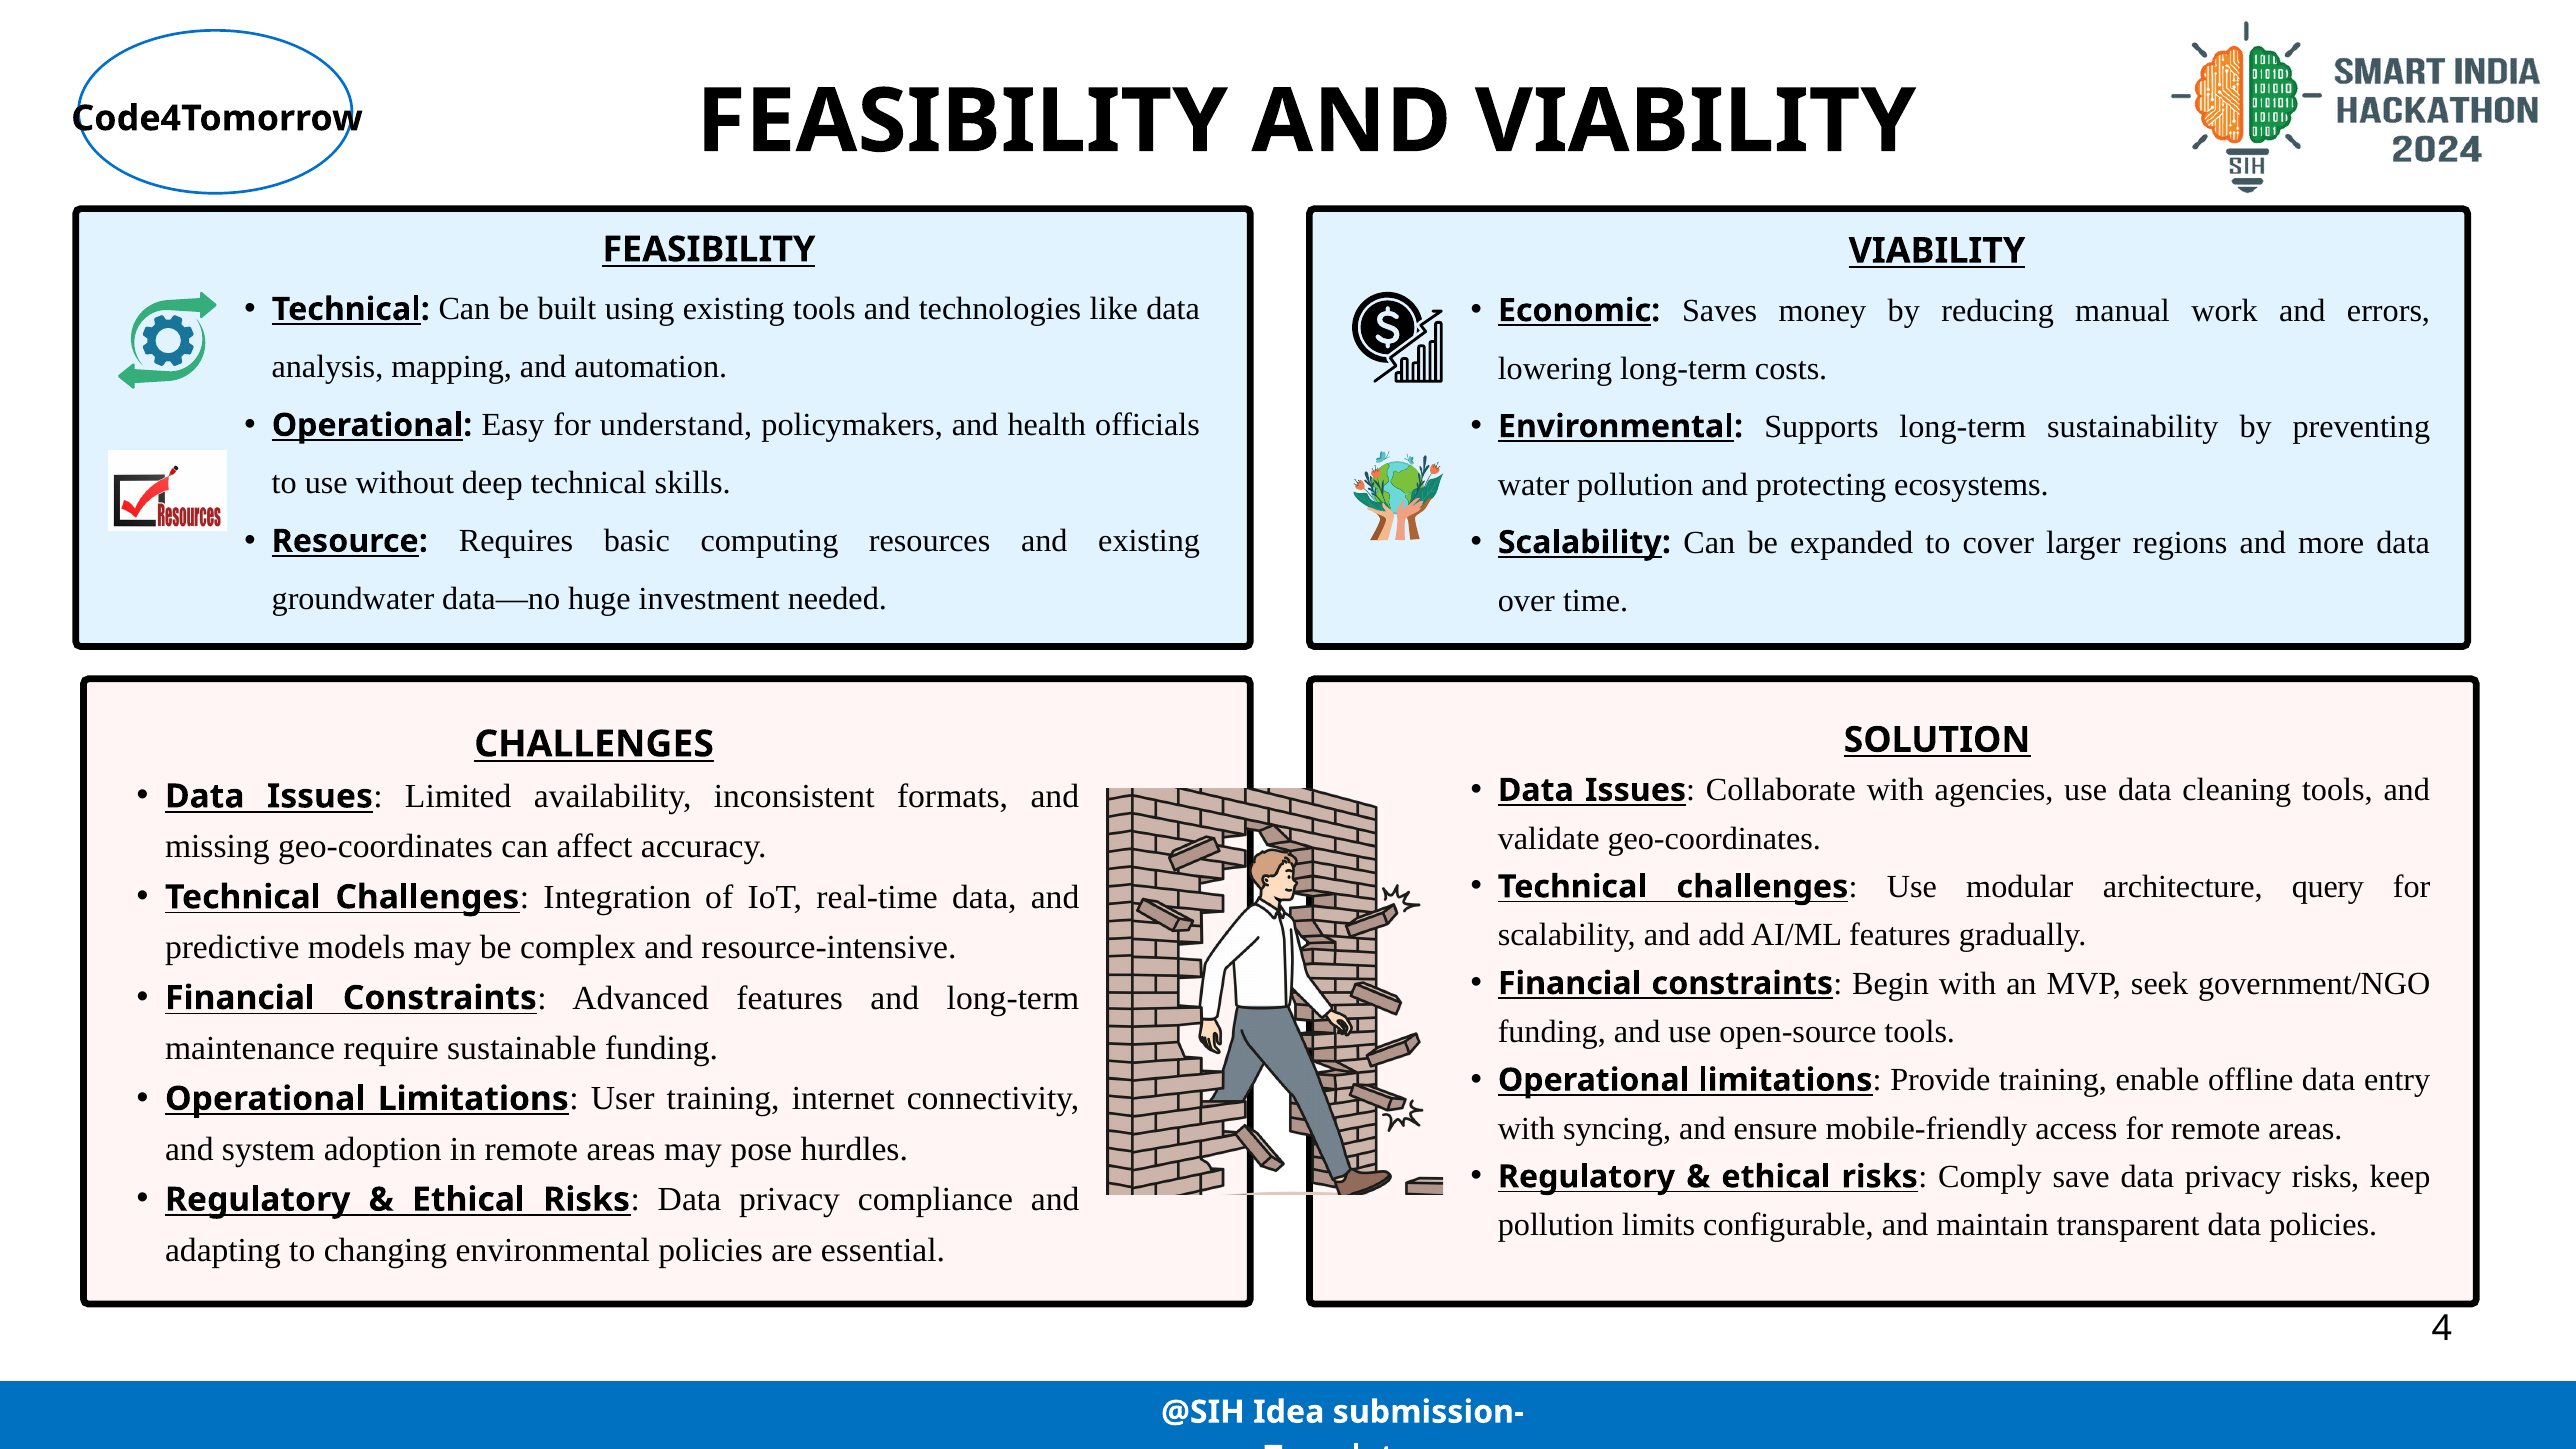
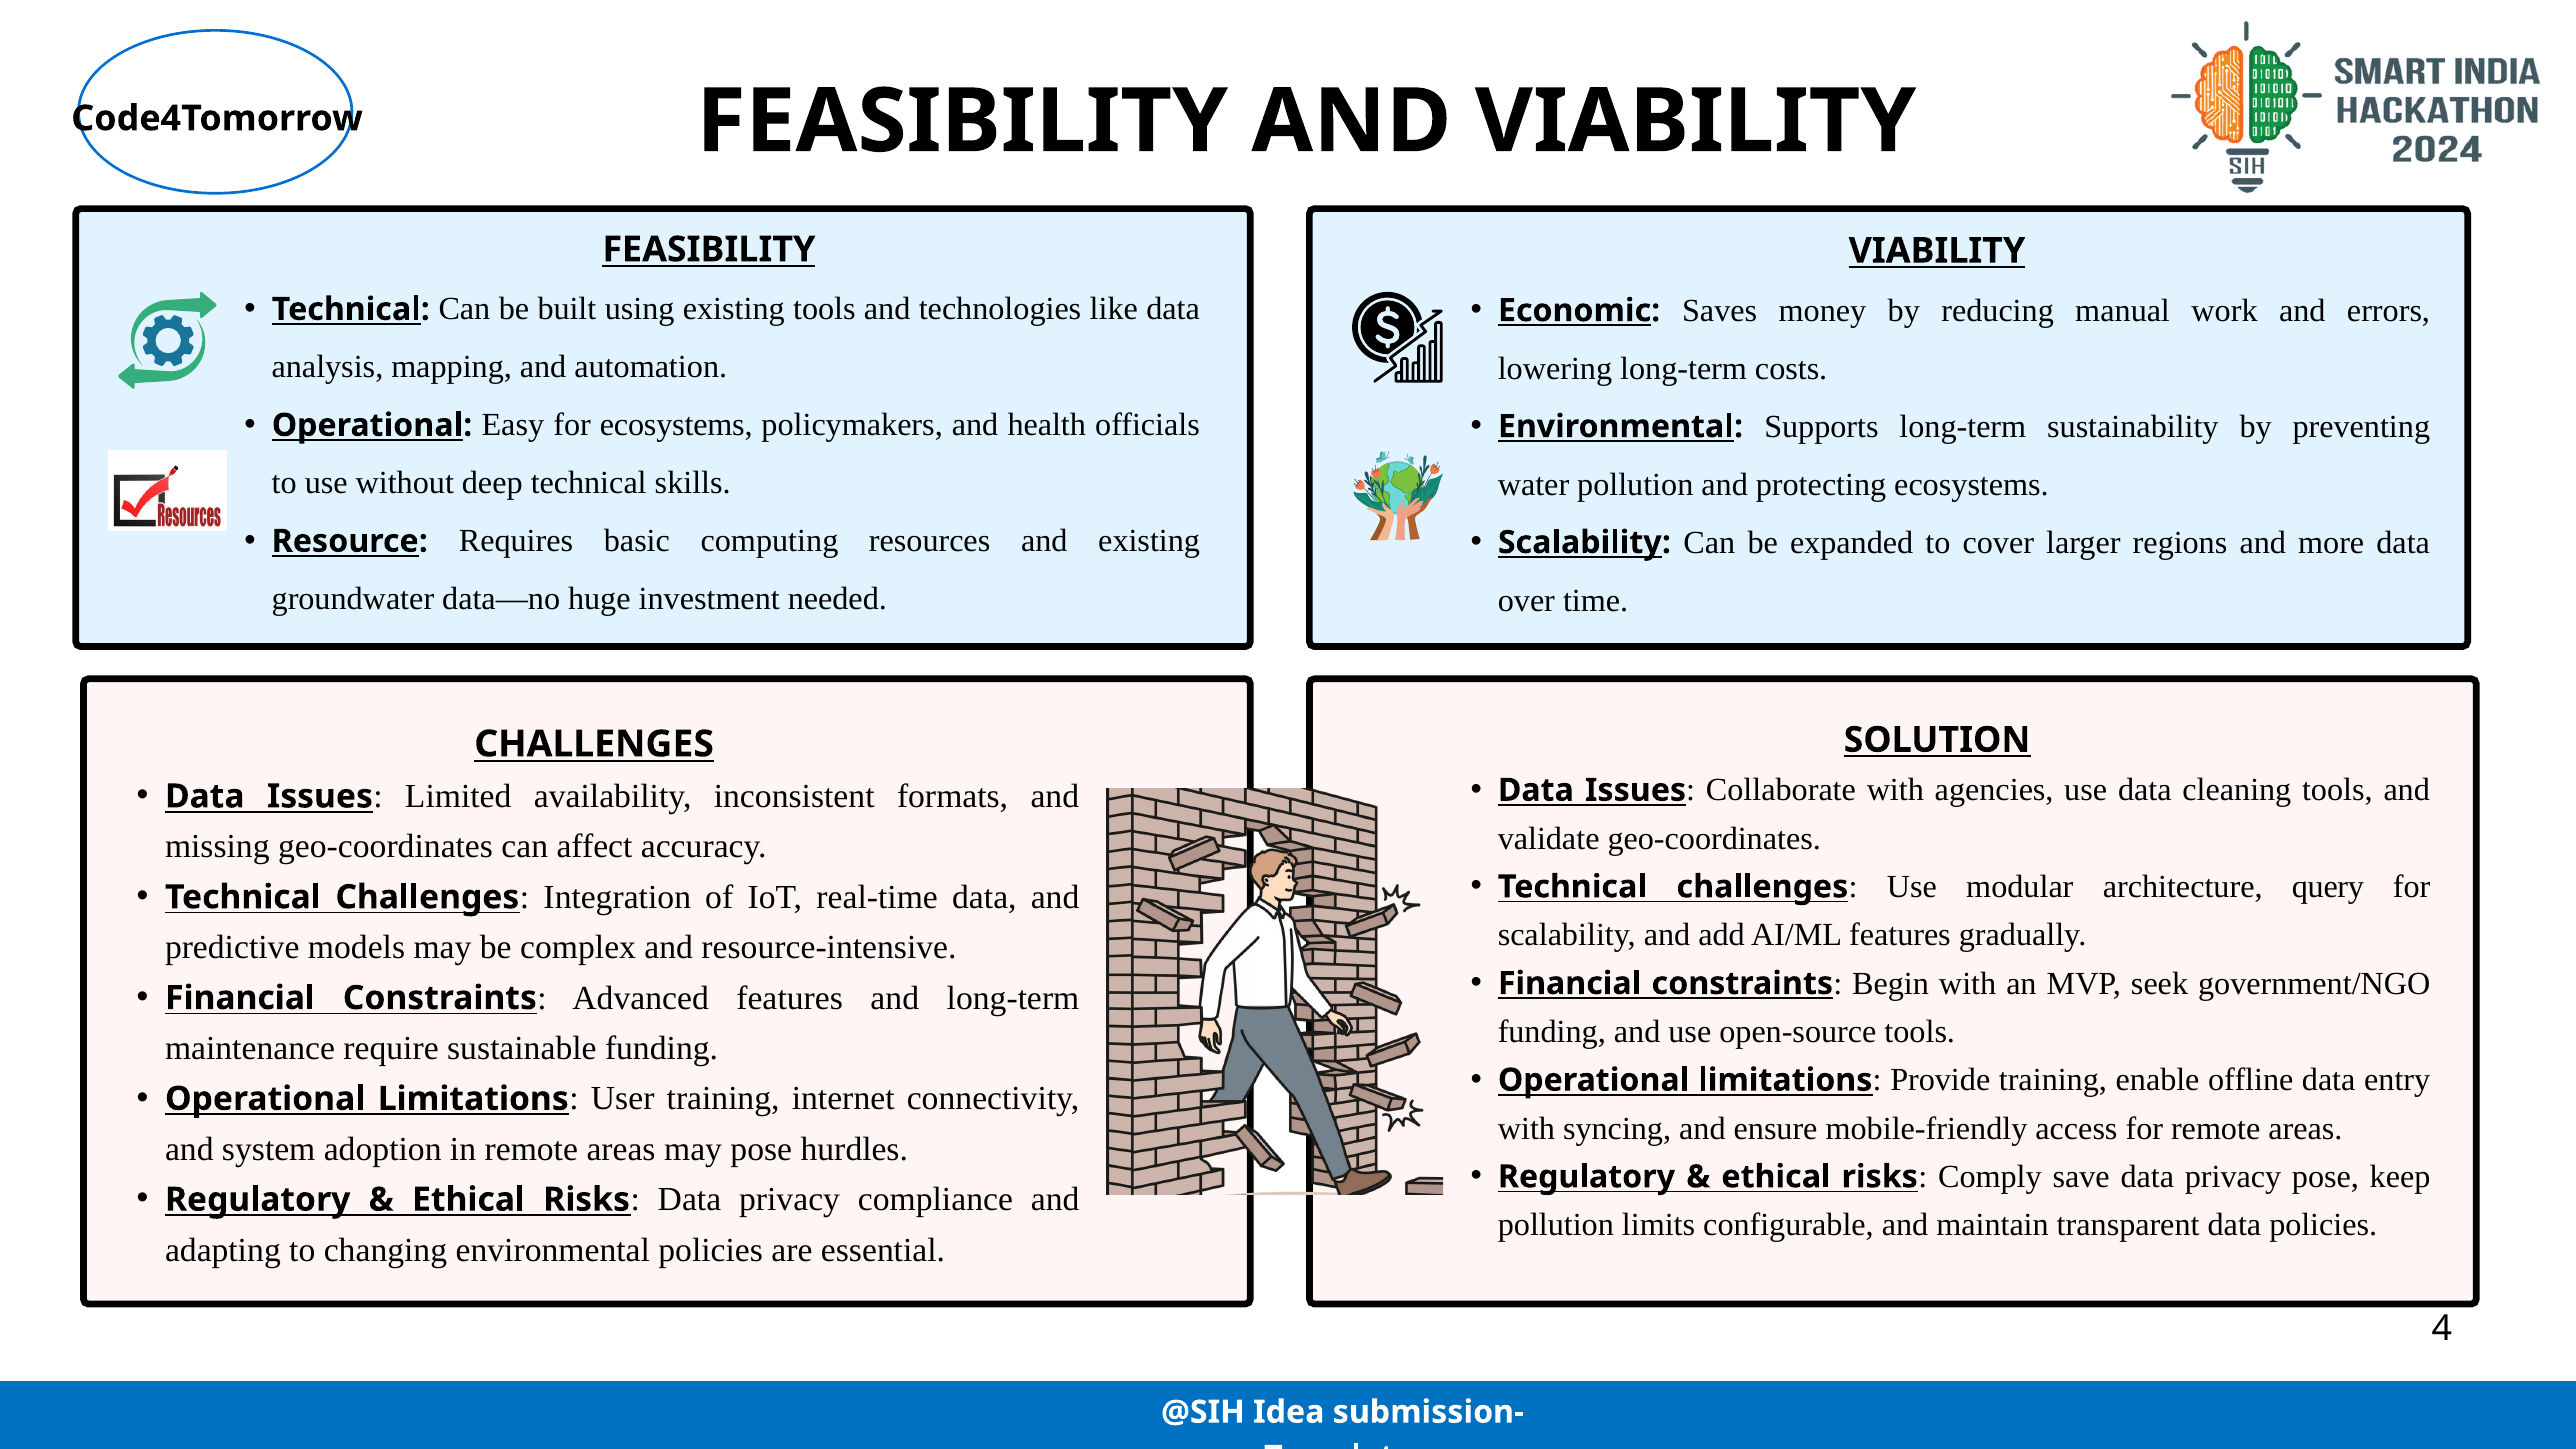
for understand: understand -> ecosystems
privacy risks: risks -> pose
